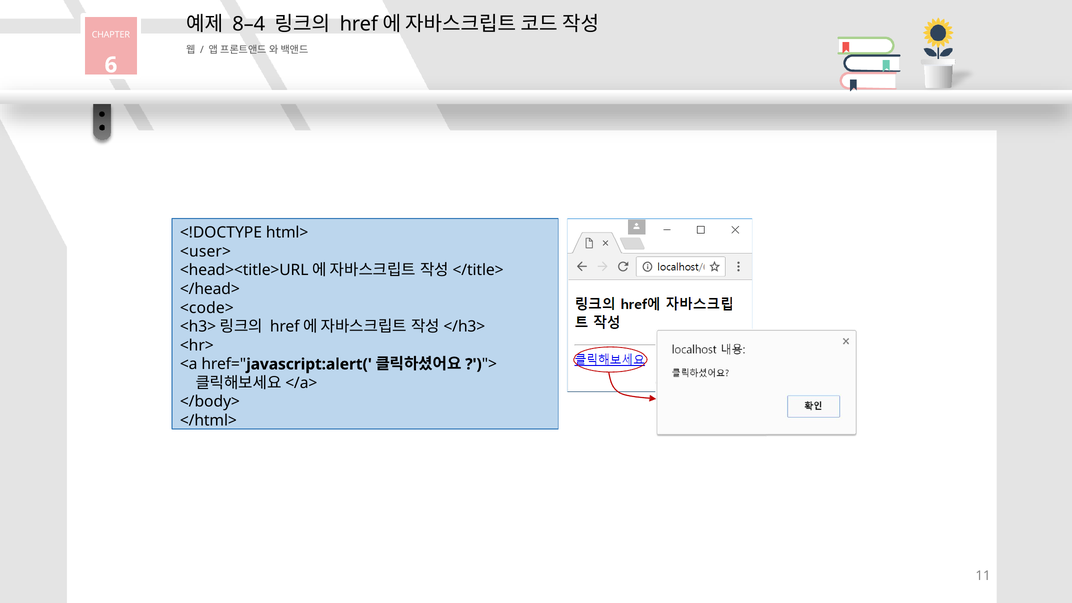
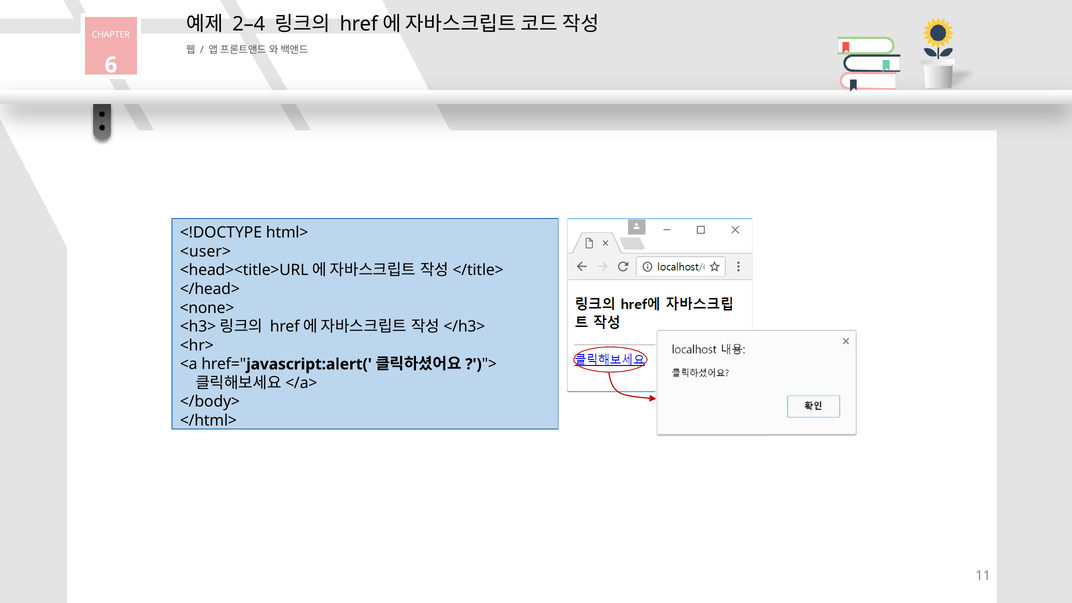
8–4: 8–4 -> 2–4
<code>: <code> -> <none>
